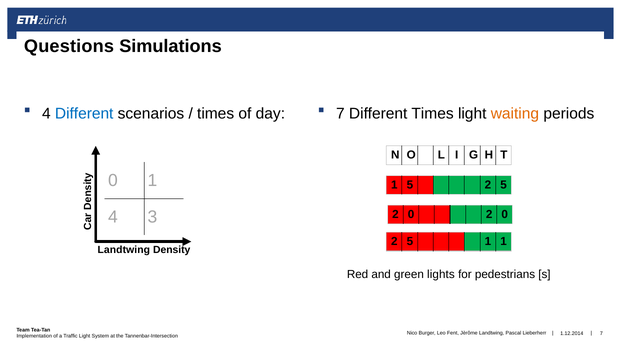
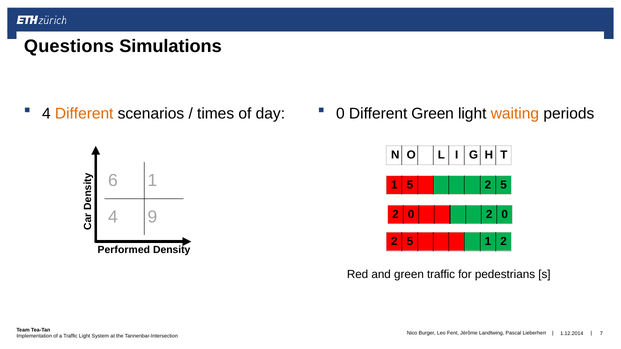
Different at (84, 114) colour: blue -> orange
7 at (340, 114): 7 -> 0
Different Times: Times -> Green
0 at (113, 181): 0 -> 6
3: 3 -> 9
1 1: 1 -> 2
Landtwing at (124, 250): Landtwing -> Performed
green lights: lights -> traffic
